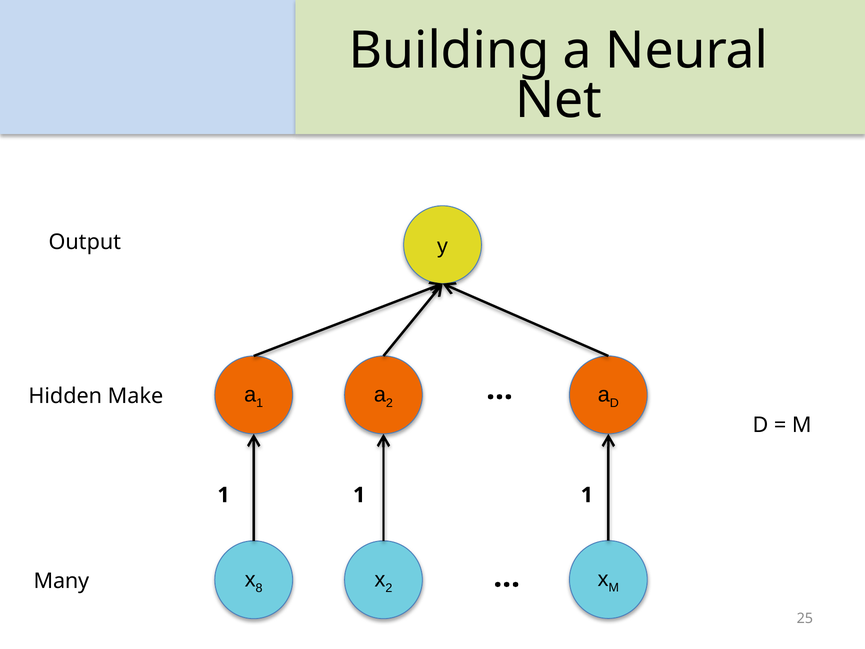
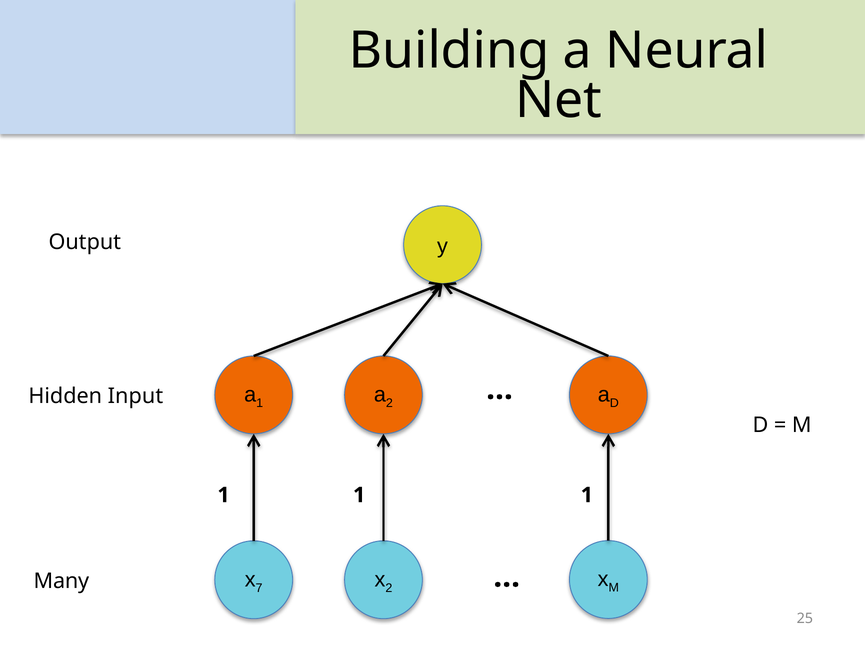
Make: Make -> Input
8: 8 -> 7
